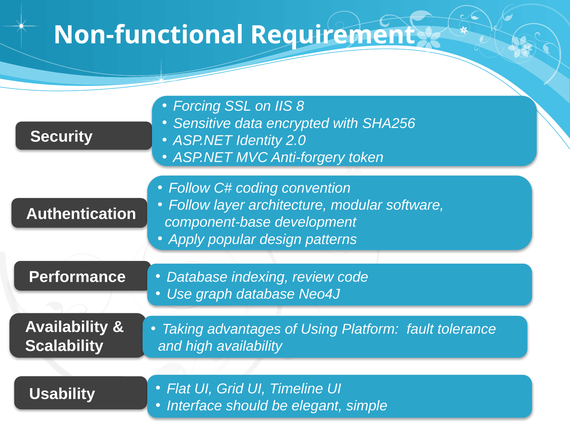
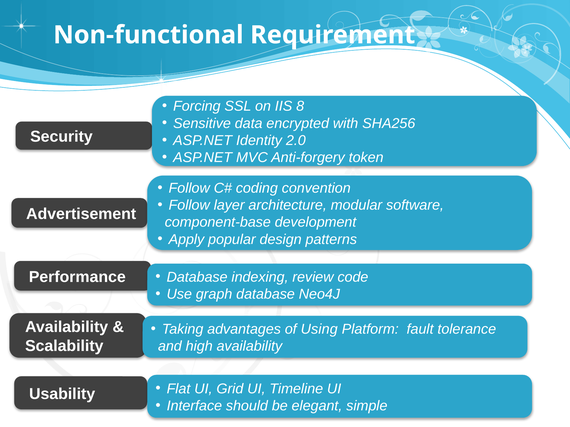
Authentication: Authentication -> Advertisement
